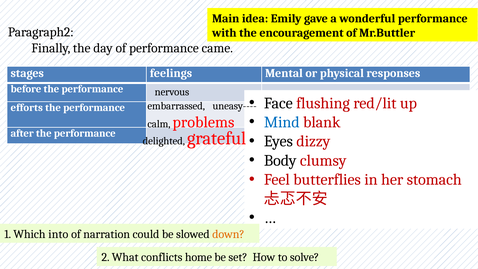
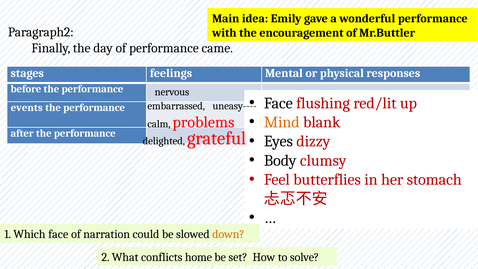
efforts: efforts -> events
Mind colour: blue -> orange
Which into: into -> face
